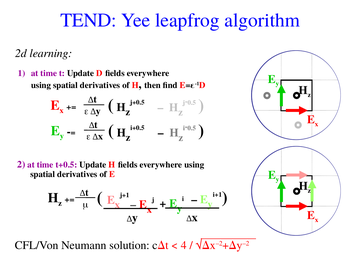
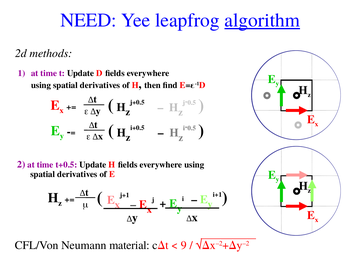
TEND: TEND -> NEED
algorithm underline: none -> present
learning: learning -> methods
solution: solution -> material
4: 4 -> 9
